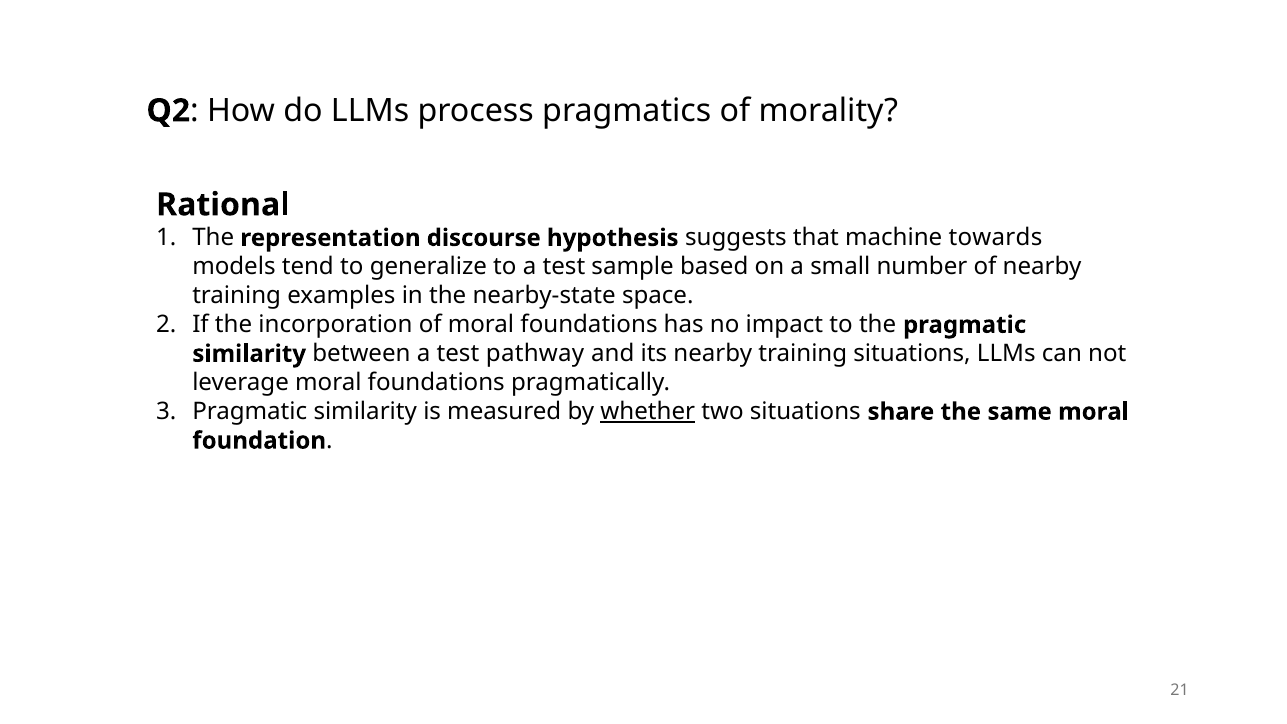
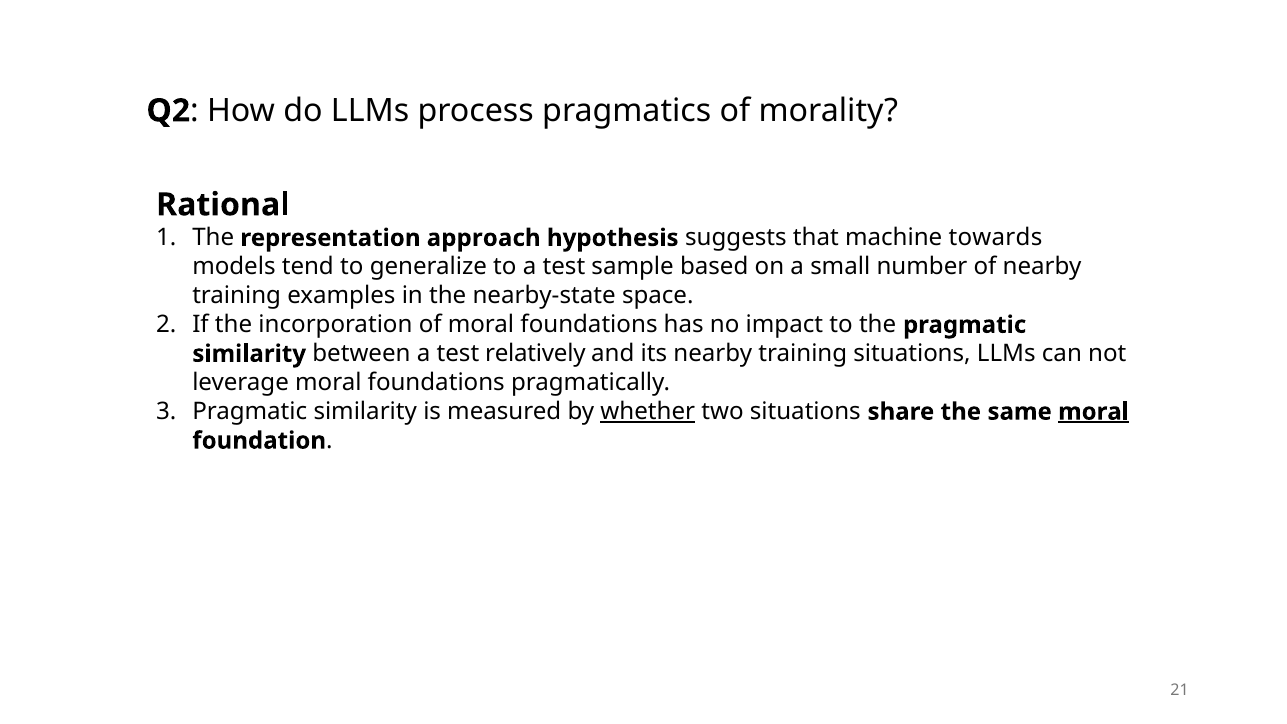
discourse: discourse -> approach
pathway: pathway -> relatively
moral at (1093, 412) underline: none -> present
